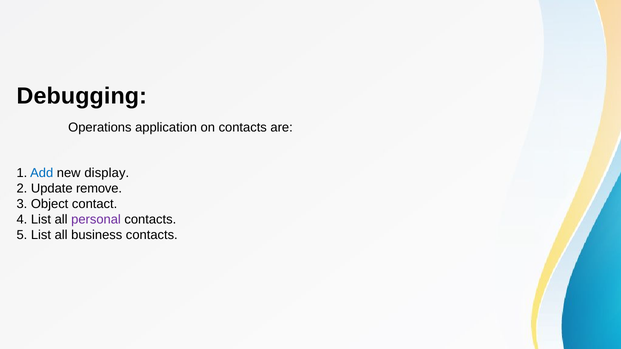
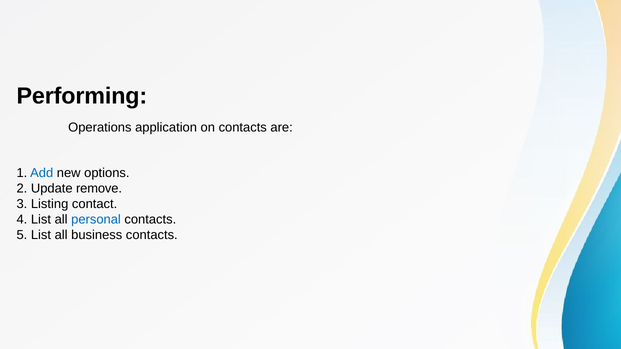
Debugging: Debugging -> Performing
display: display -> options
Object: Object -> Listing
personal colour: purple -> blue
